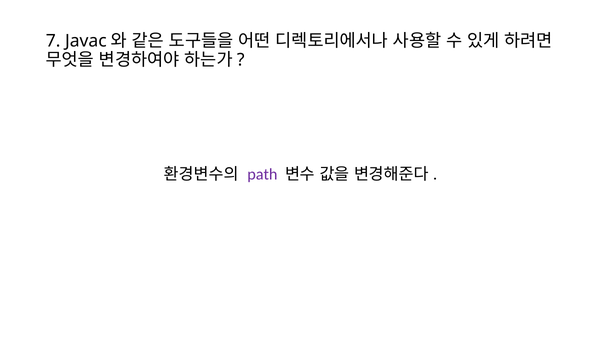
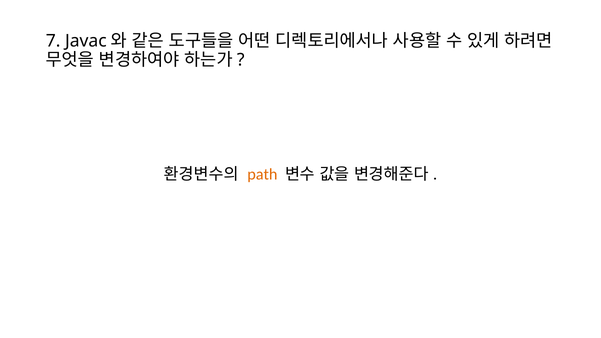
path colour: purple -> orange
